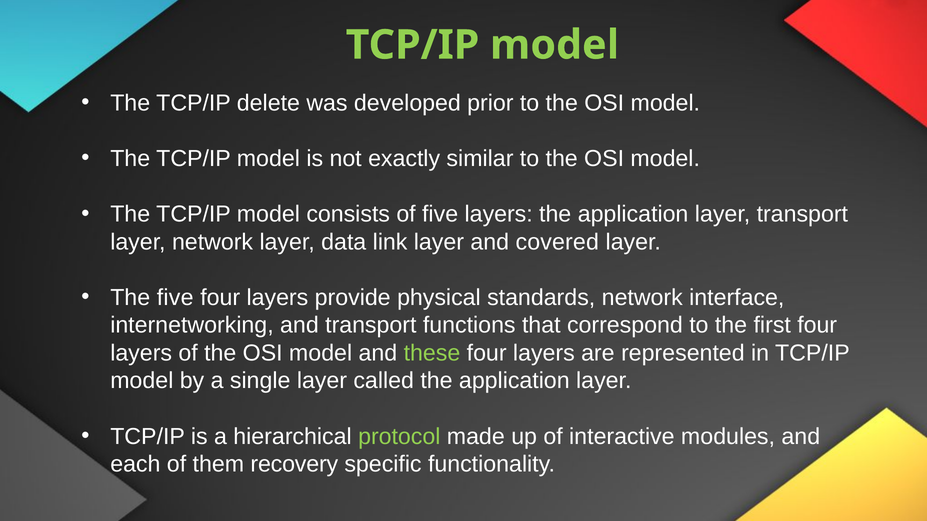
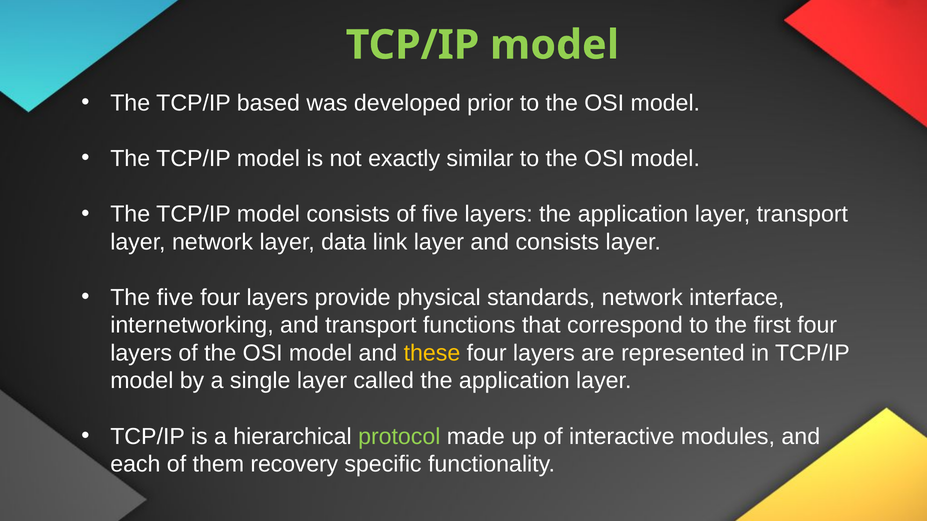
delete: delete -> based
and covered: covered -> consists
these colour: light green -> yellow
